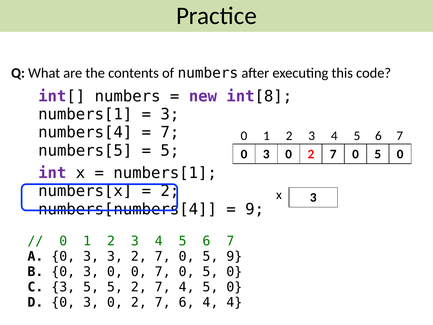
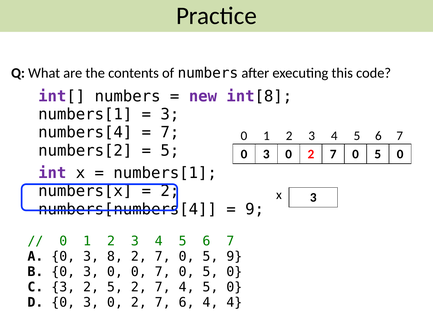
numbers[5: numbers[5 -> numbers[2
3 3: 3 -> 8
3 5: 5 -> 2
